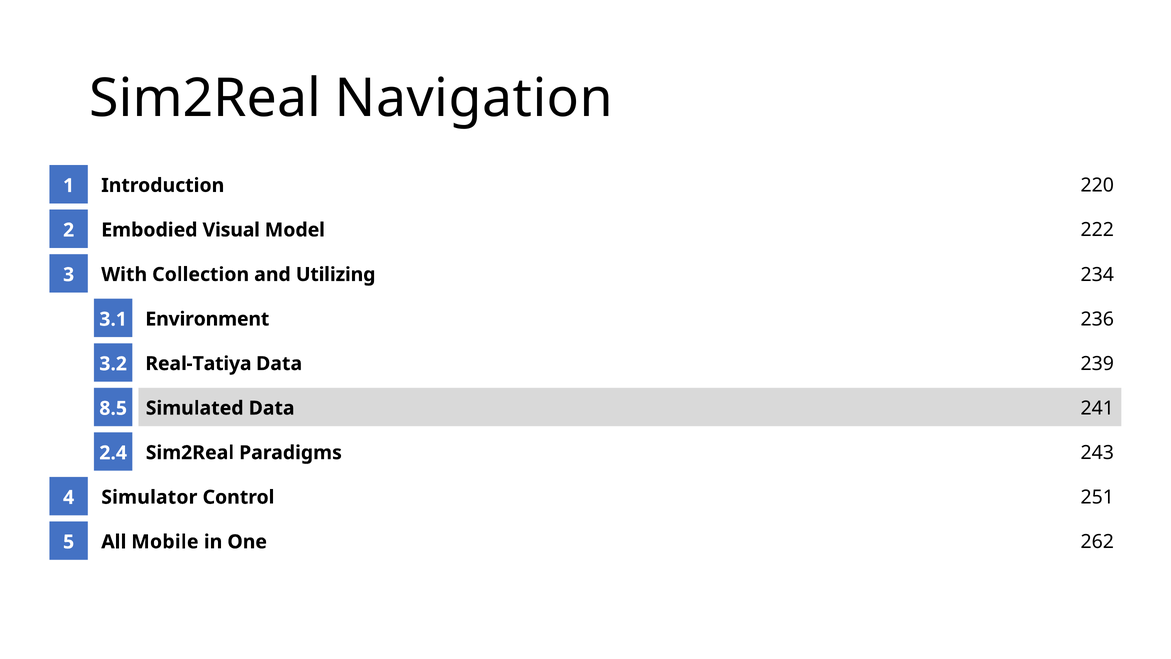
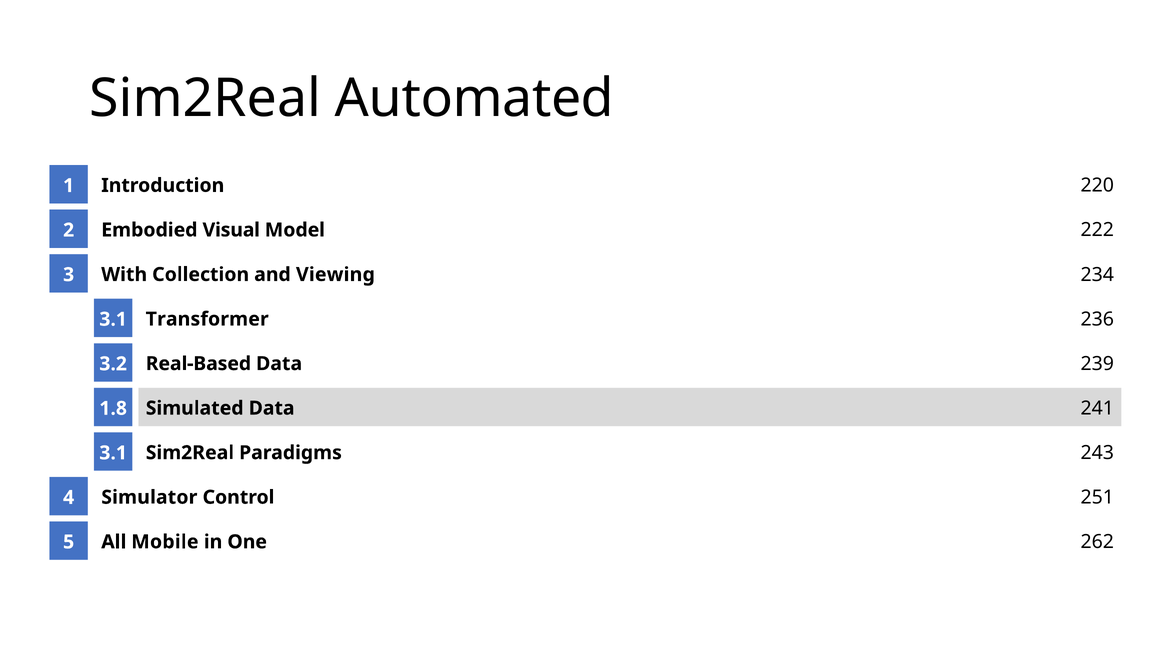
Navigation: Navigation -> Automated
Utilizing: Utilizing -> Viewing
Environment: Environment -> Transformer
Real-Tatiya: Real-Tatiya -> Real-Based
8.5: 8.5 -> 1.8
2.4 at (113, 453): 2.4 -> 3.1
